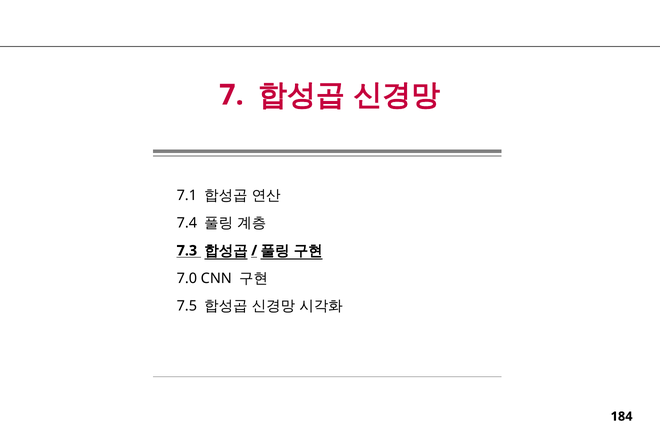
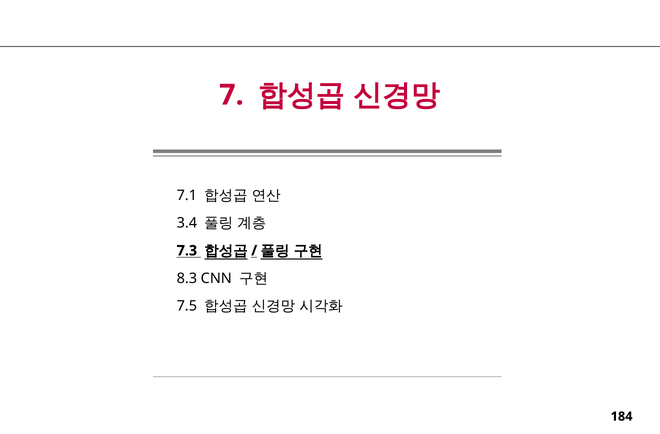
7.4: 7.4 -> 3.4
7.0: 7.0 -> 8.3
